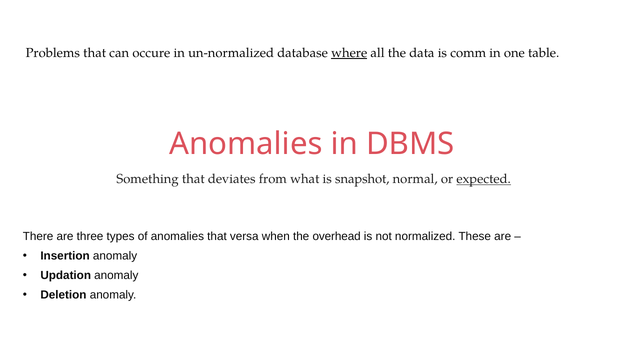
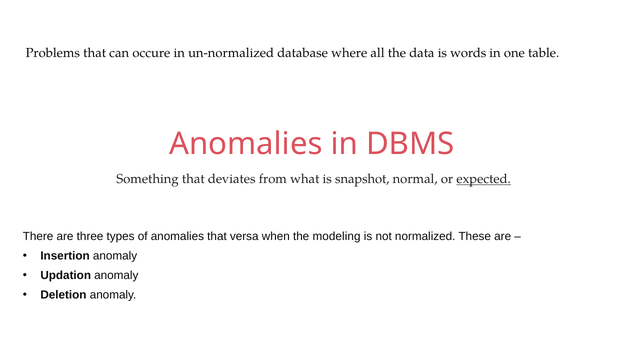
where underline: present -> none
comm: comm -> words
overhead: overhead -> modeling
